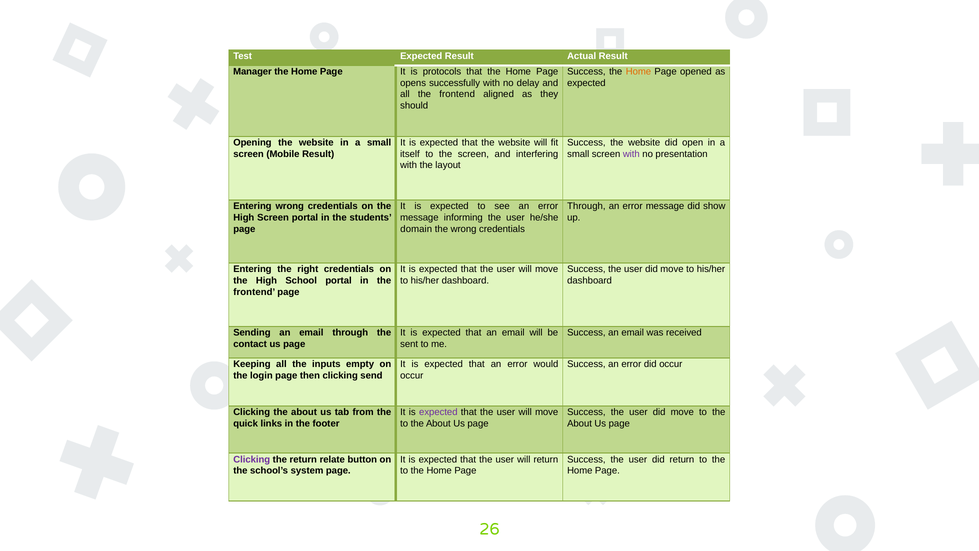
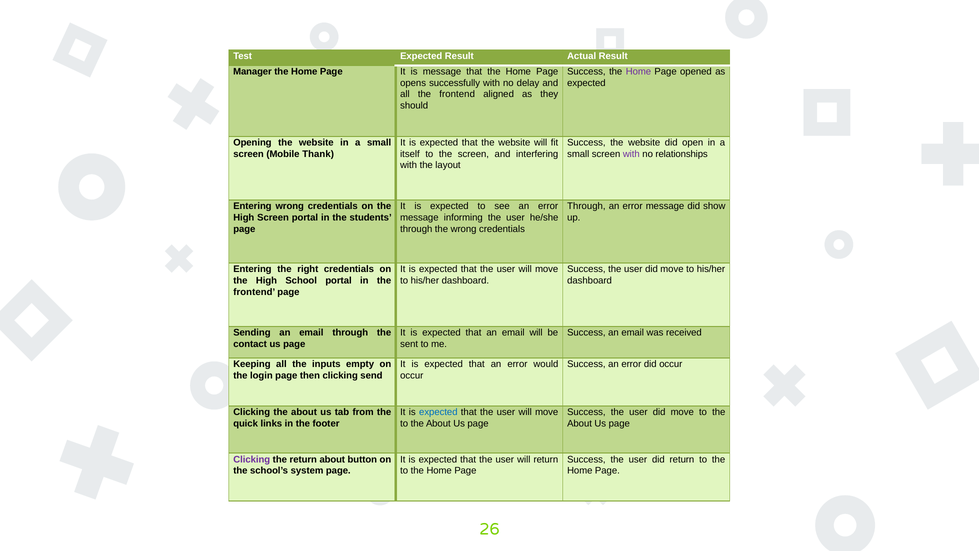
is protocols: protocols -> message
Home at (638, 72) colour: orange -> purple
Mobile Result: Result -> Thank
presentation: presentation -> relationships
domain at (416, 229): domain -> through
expected at (438, 412) colour: purple -> blue
return relate: relate -> about
